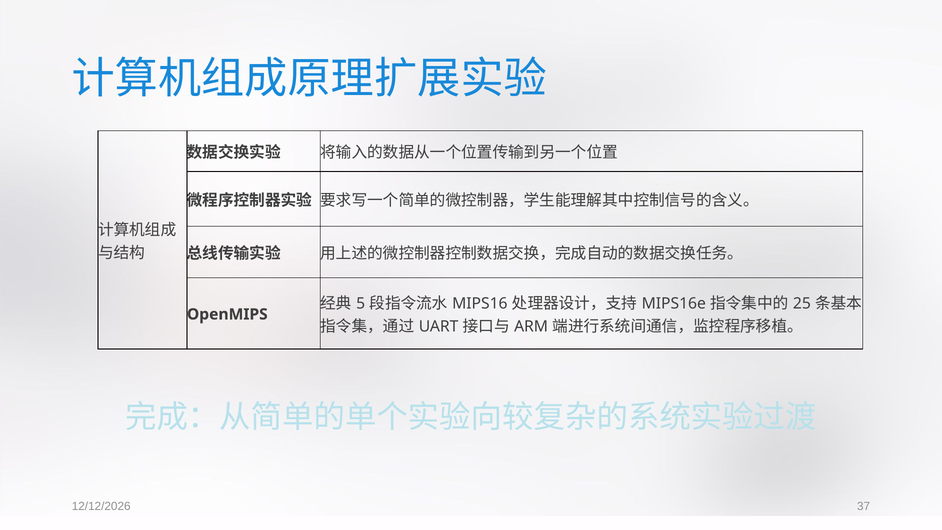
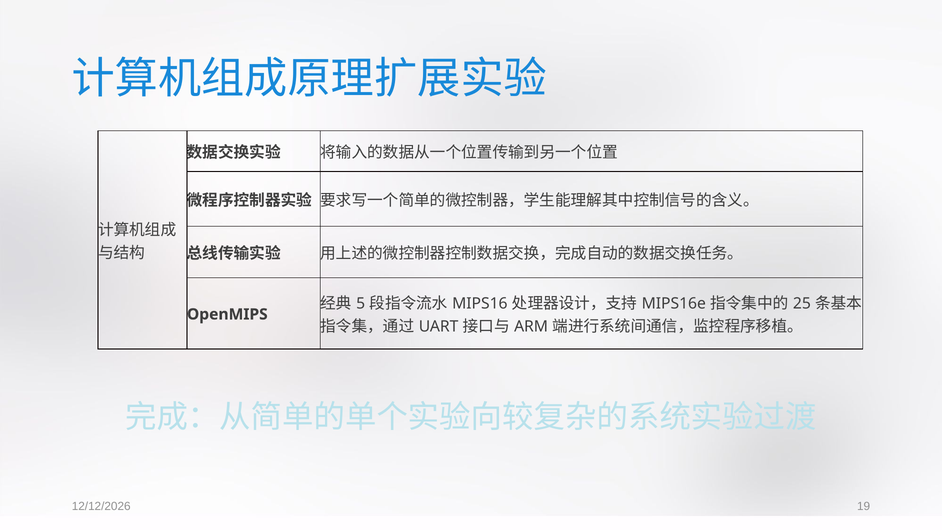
37: 37 -> 19
